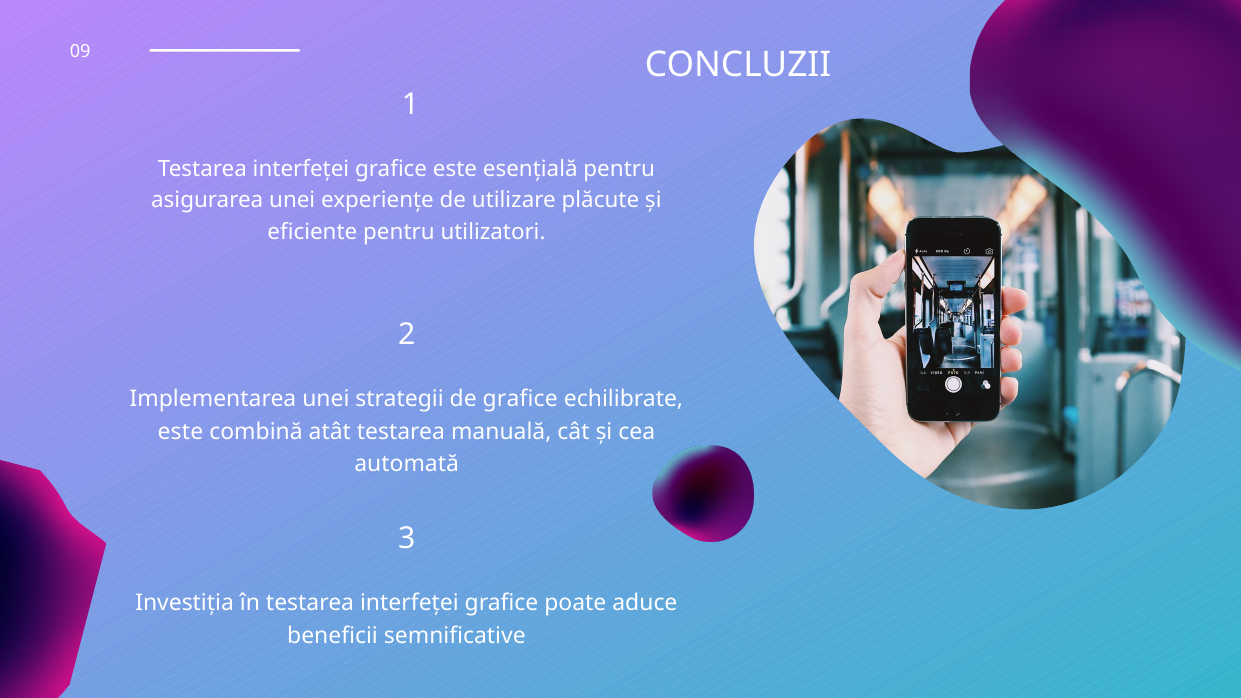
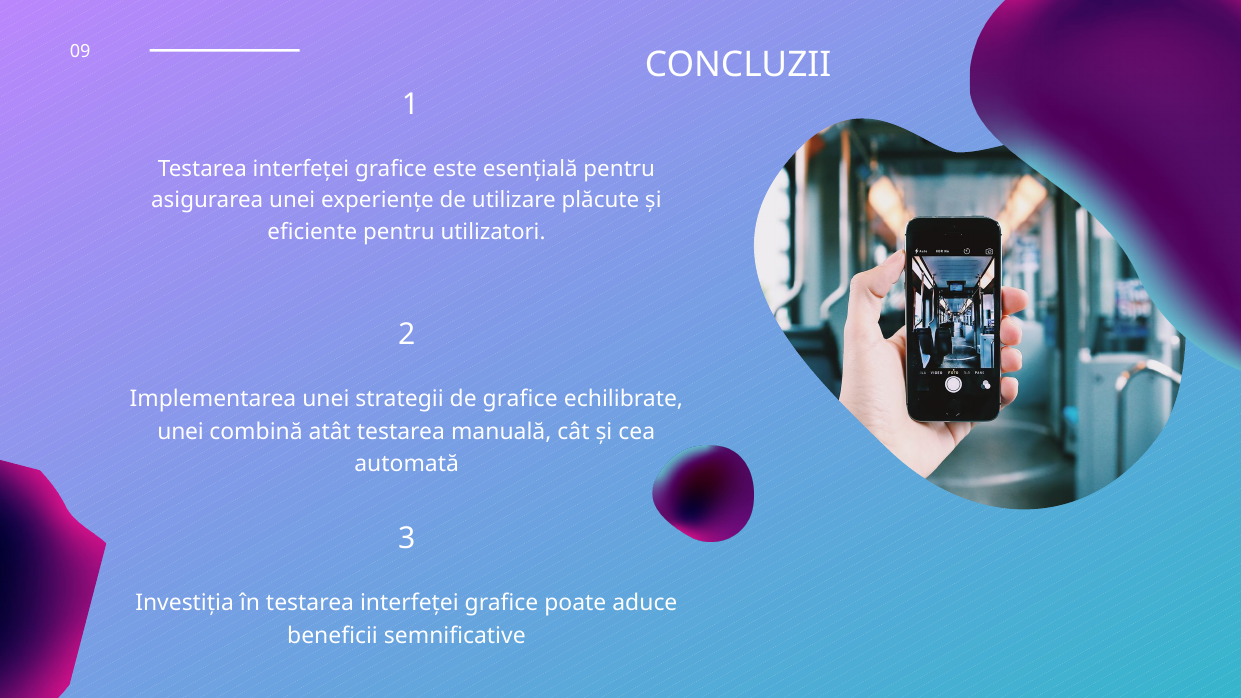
este at (180, 432): este -> unei
